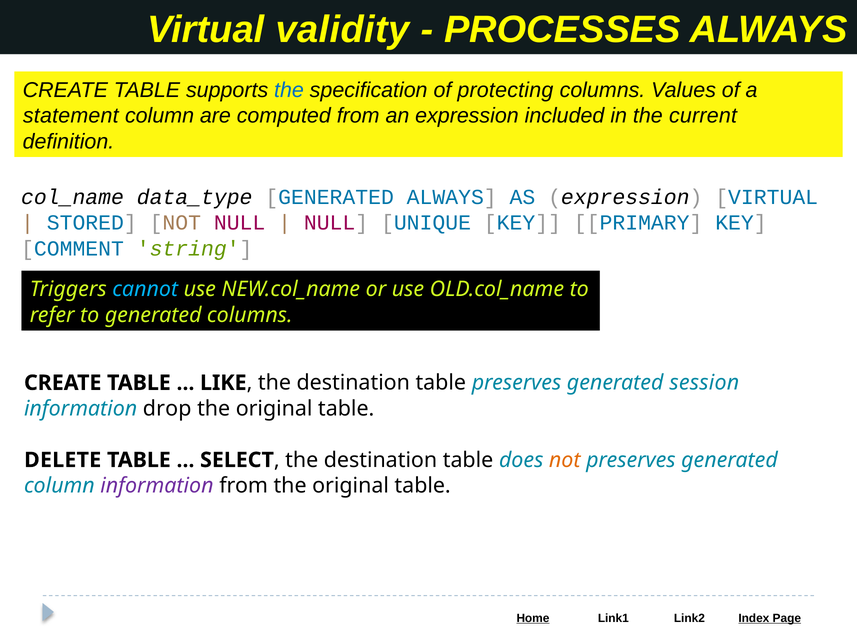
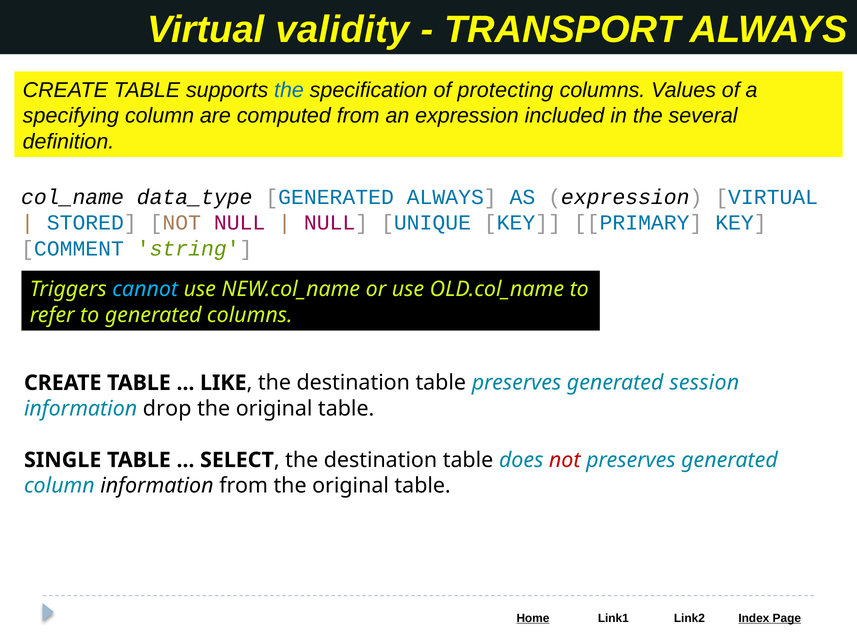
PROCESSES: PROCESSES -> TRANSPORT
statement: statement -> specifying
current: current -> several
DELETE: DELETE -> SINGLE
not at (565, 460) colour: orange -> red
information at (157, 486) colour: purple -> black
